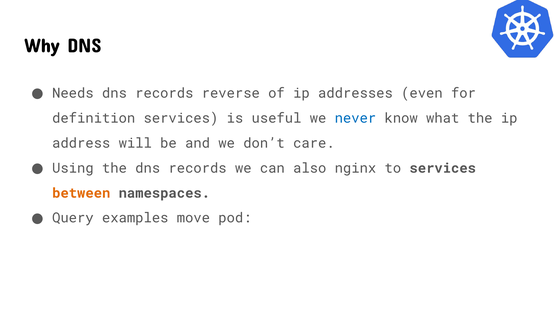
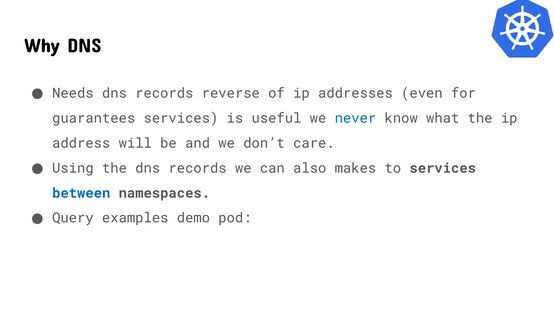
definition: definition -> guarantees
nginx: nginx -> makes
between colour: orange -> blue
move: move -> demo
